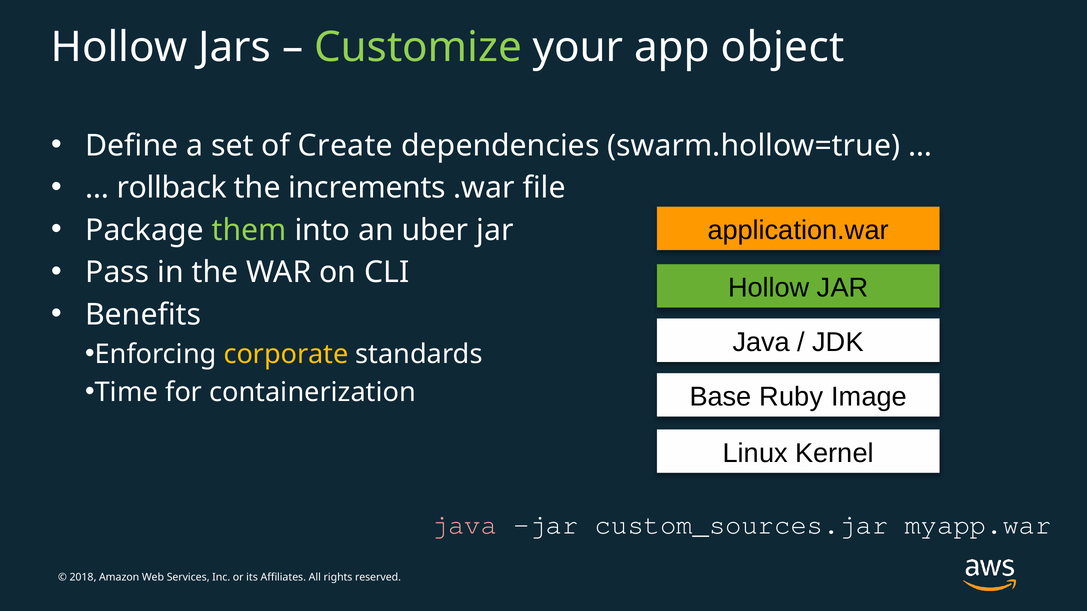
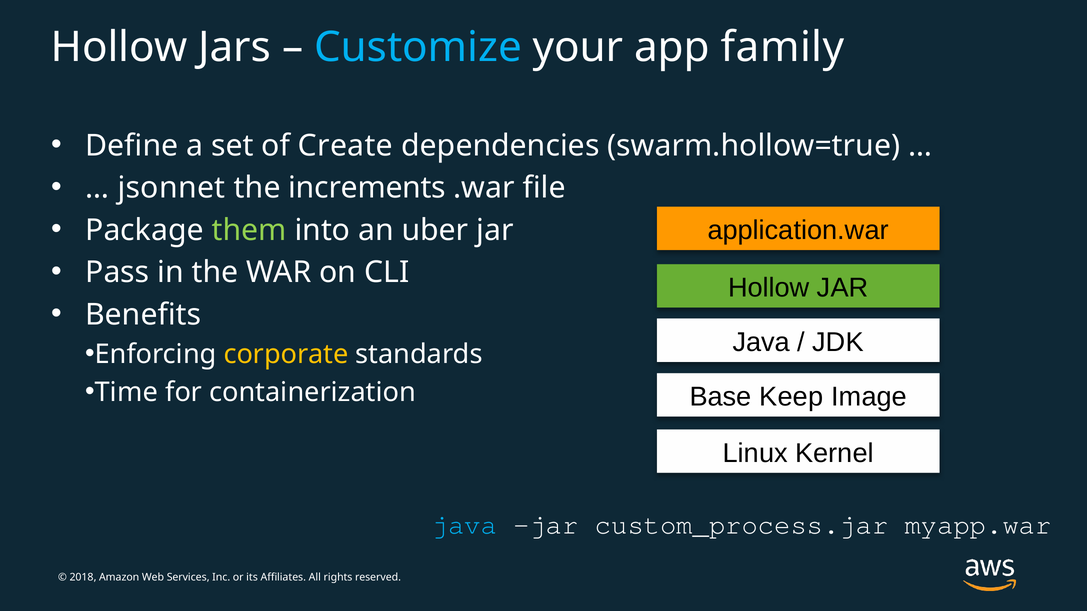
Customize colour: light green -> light blue
object: object -> family
rollback: rollback -> jsonnet
Ruby: Ruby -> Keep
java at (464, 525) colour: pink -> light blue
custom_sources.jar: custom_sources.jar -> custom_process.jar
